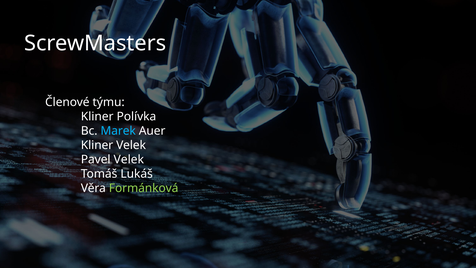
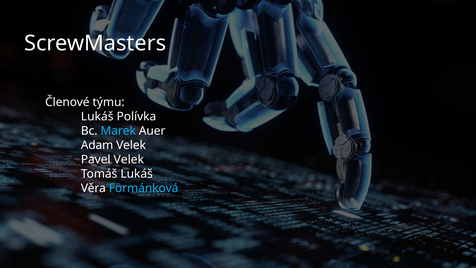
Kliner at (97, 117): Kliner -> Lukáš
Kliner at (97, 145): Kliner -> Adam
Formánková colour: light green -> light blue
